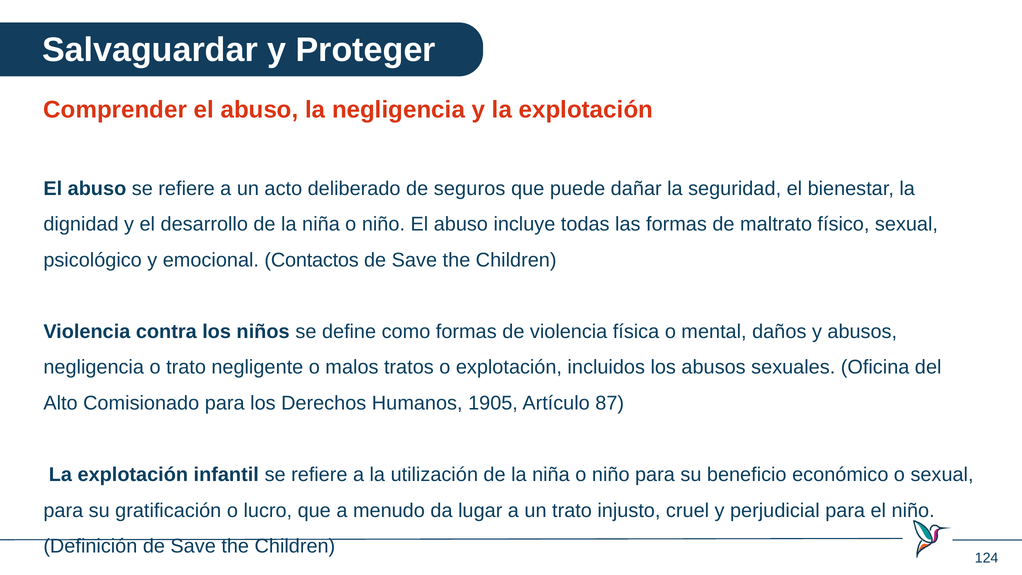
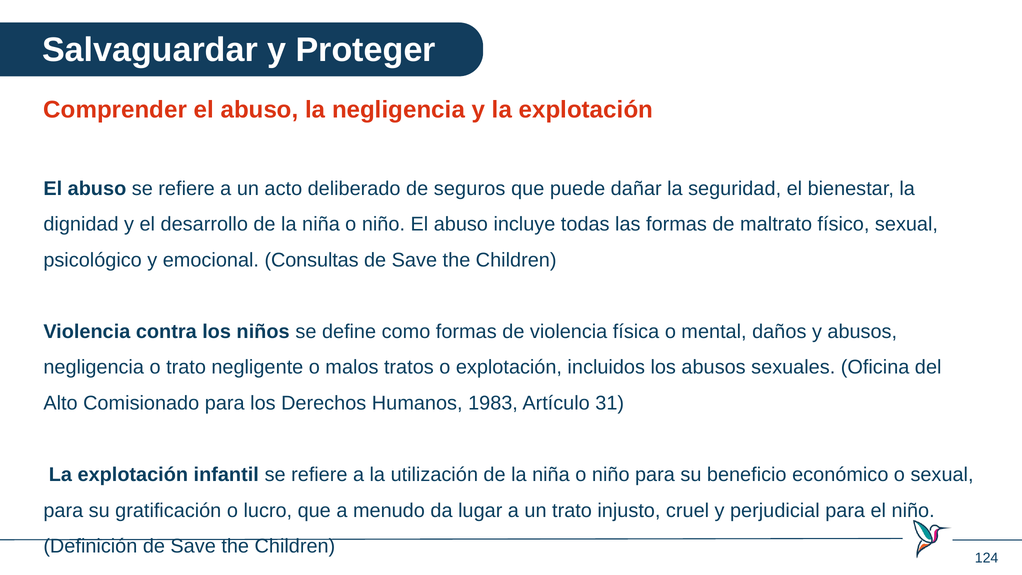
Contactos: Contactos -> Consultas
1905: 1905 -> 1983
87: 87 -> 31
